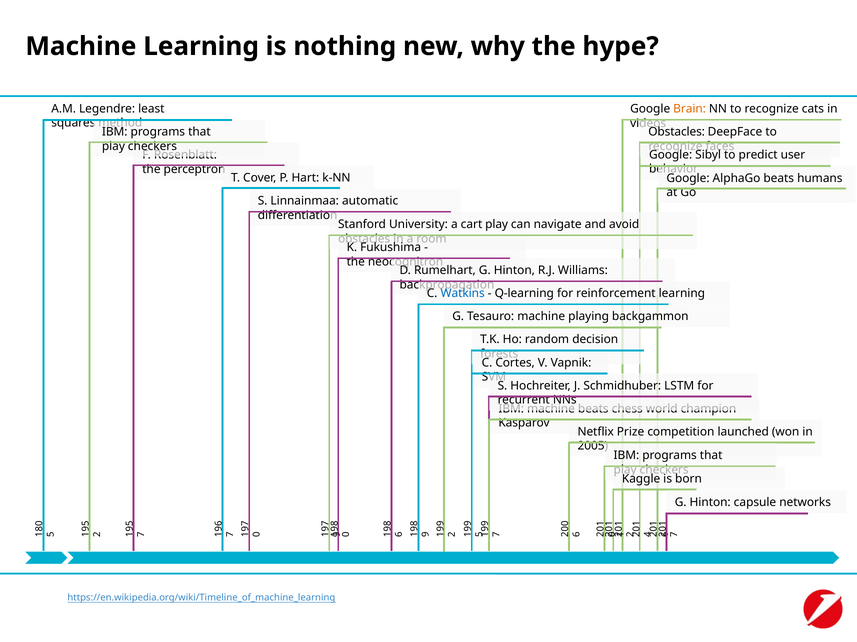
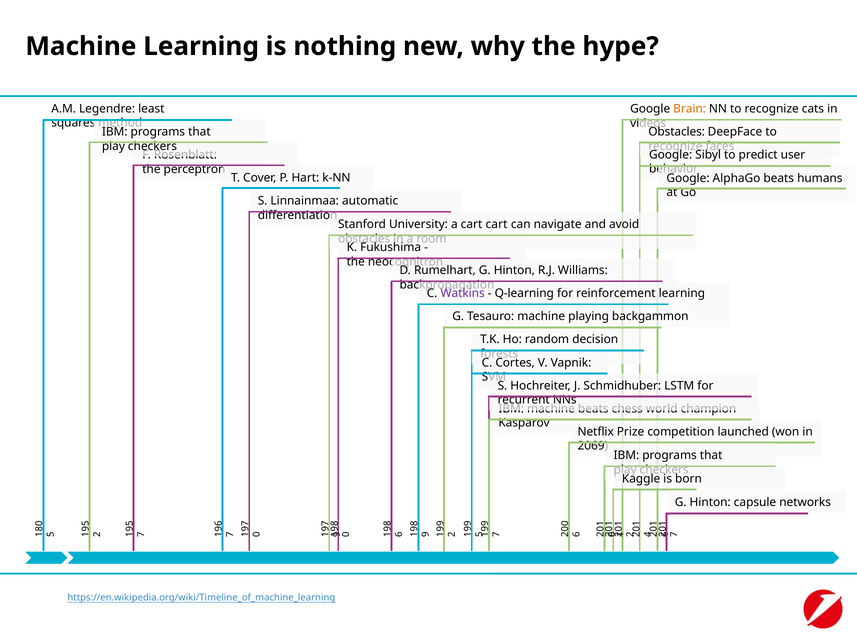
cart play: play -> cart
Watkins colour: blue -> purple
2005: 2005 -> 2069
